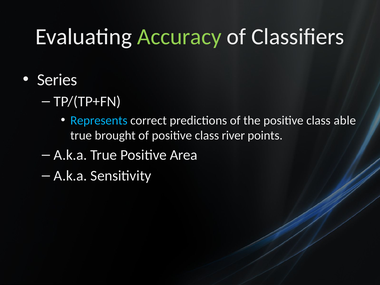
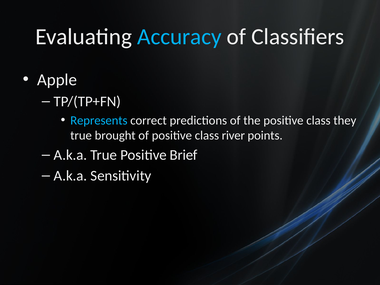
Accuracy colour: light green -> light blue
Series: Series -> Apple
able: able -> they
Area: Area -> Brief
